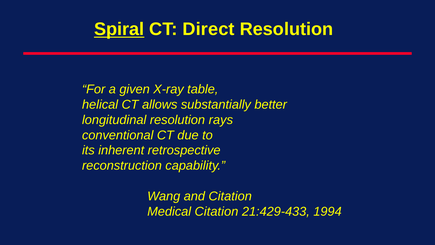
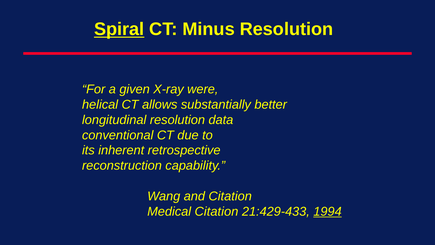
Direct: Direct -> Minus
table: table -> were
rays: rays -> data
1994 underline: none -> present
